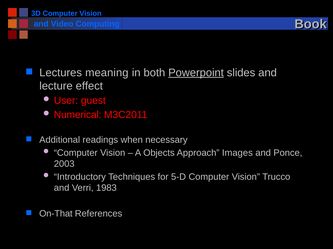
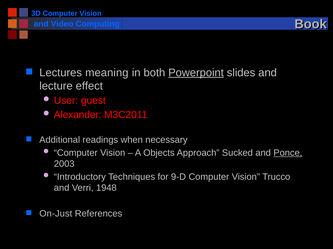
Numerical: Numerical -> Alexander
Images: Images -> Sucked
Ponce underline: none -> present
5-D: 5-D -> 9-D
1983: 1983 -> 1948
On-That: On-That -> On-Just
